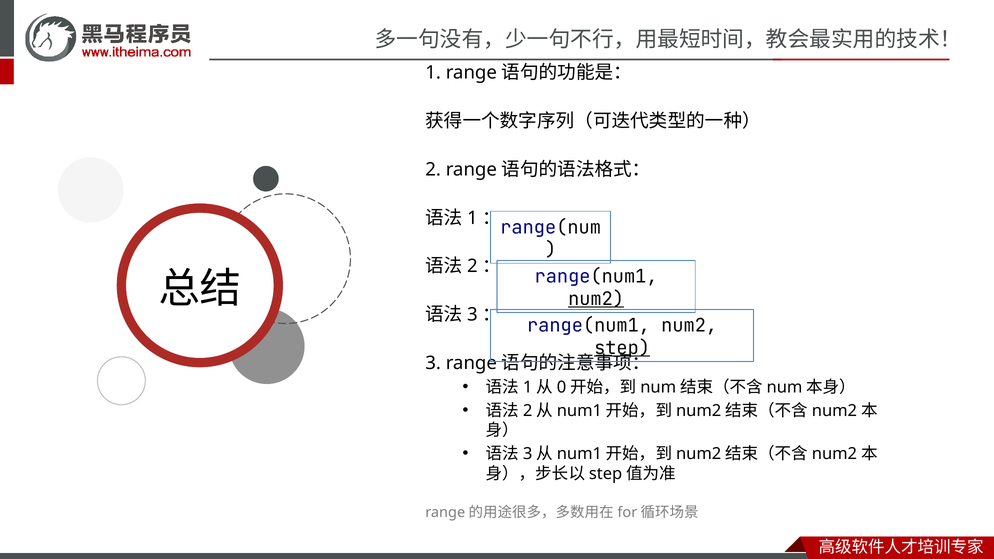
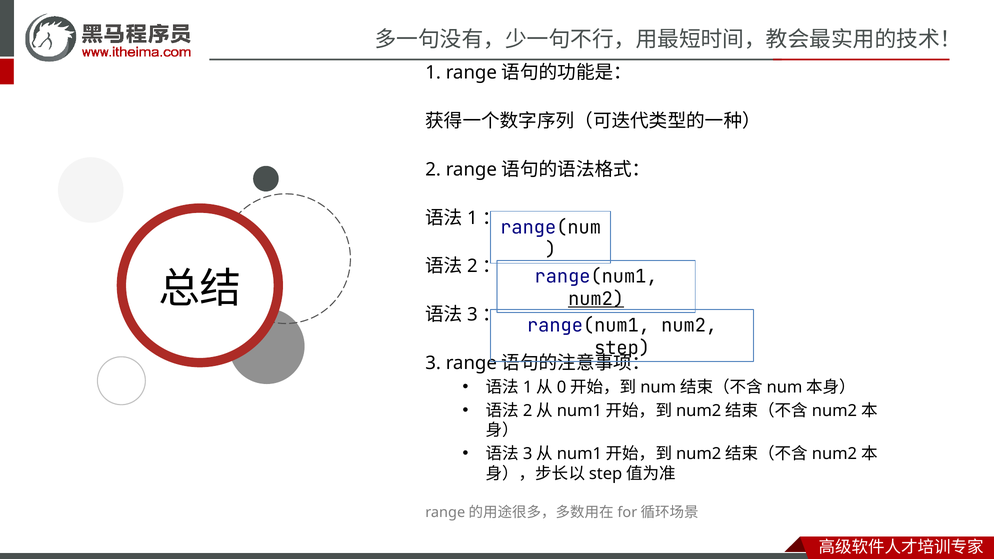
step underline: present -> none
